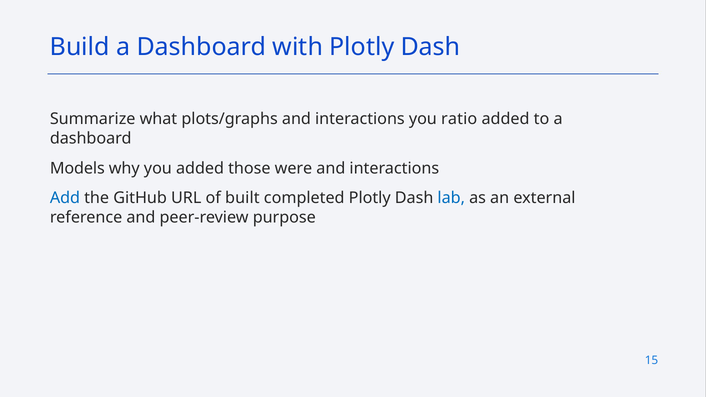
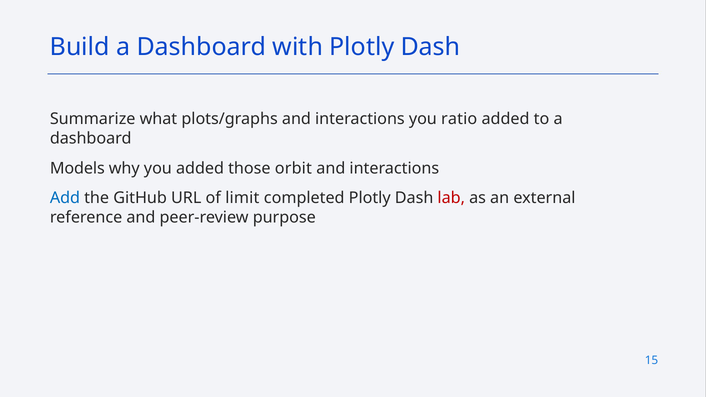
were: were -> orbit
built: built -> limit
lab colour: blue -> red
